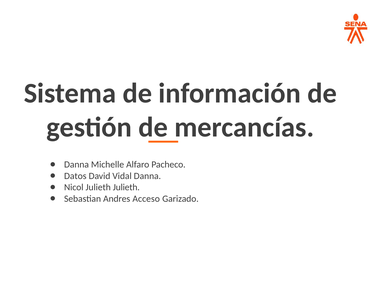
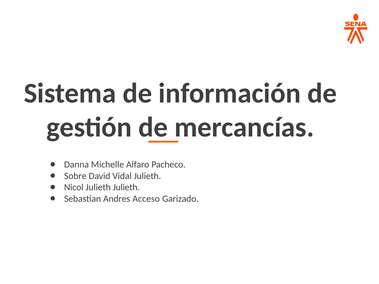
Datos: Datos -> Sobre
Vidal Danna: Danna -> Julieth
